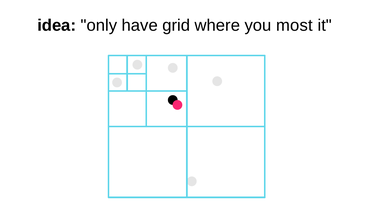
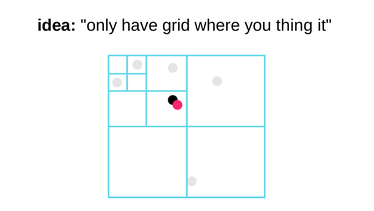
most: most -> thing
